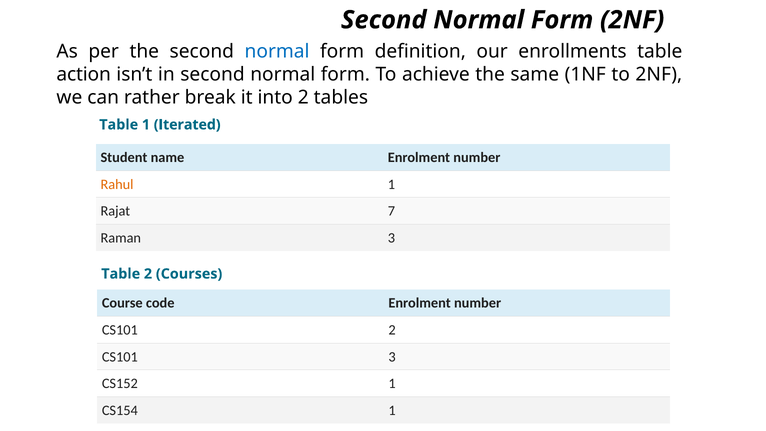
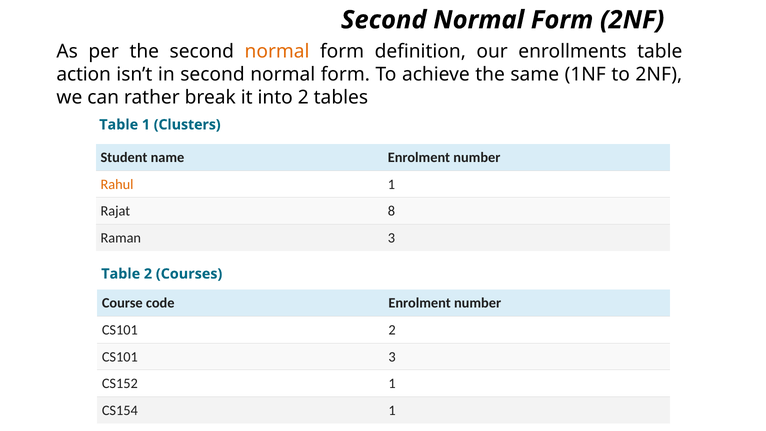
normal at (277, 52) colour: blue -> orange
Iterated: Iterated -> Clusters
7: 7 -> 8
